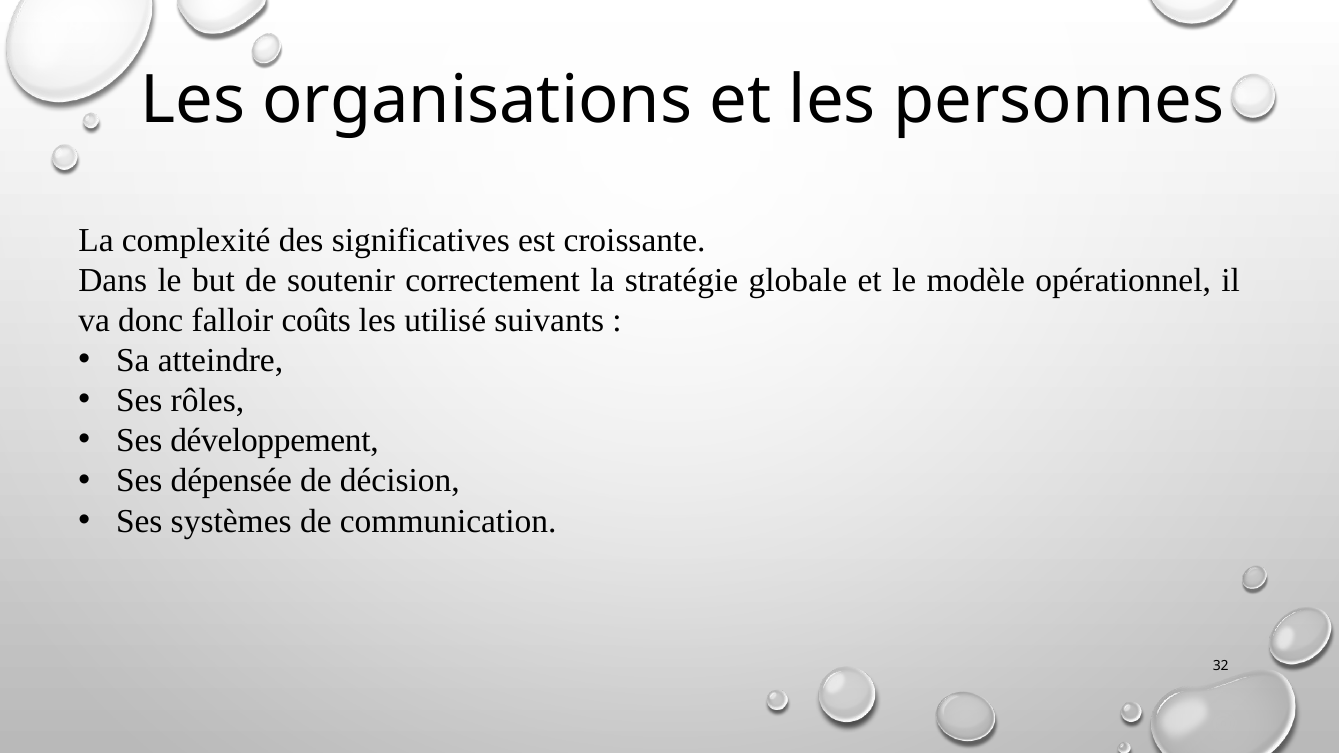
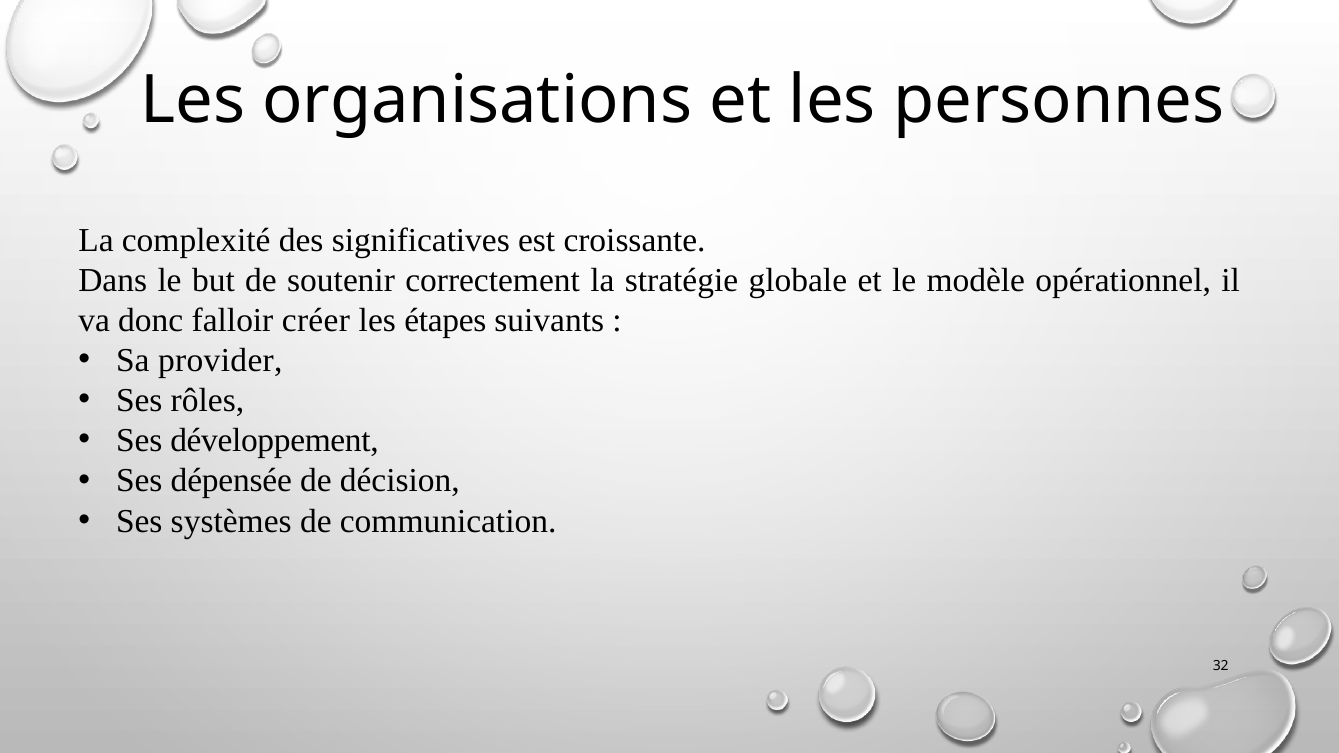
coûts: coûts -> créer
utilisé: utilisé -> étapes
atteindre: atteindre -> provider
